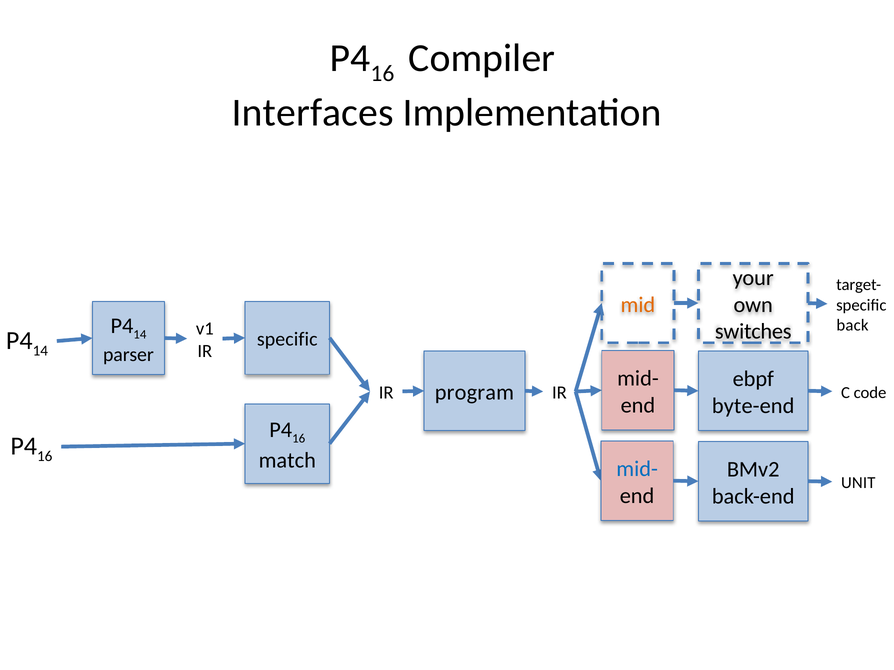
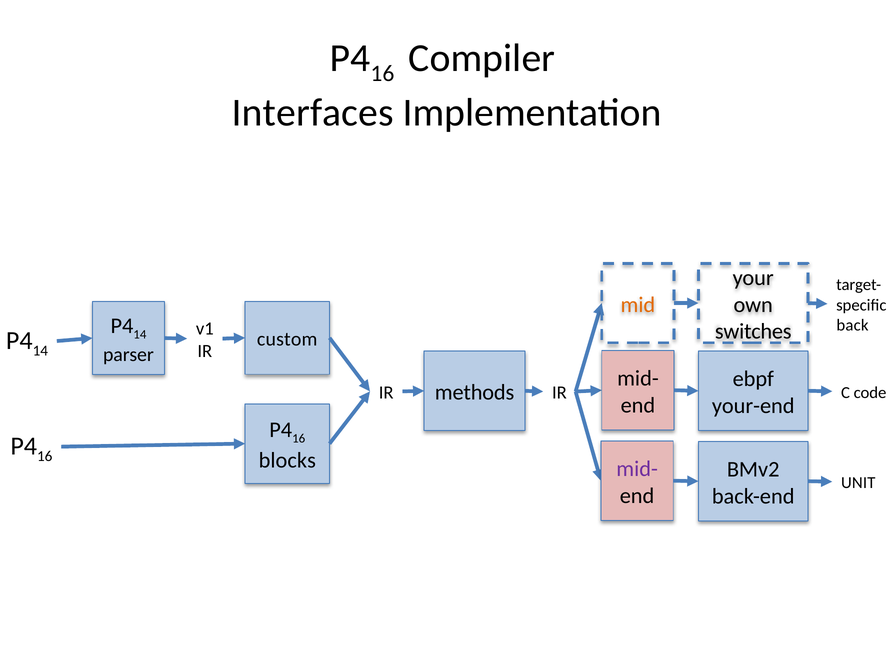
specific at (287, 340): specific -> custom
program: program -> methods
byte-end: byte-end -> your-end
match: match -> blocks
mid- at (637, 469) colour: blue -> purple
